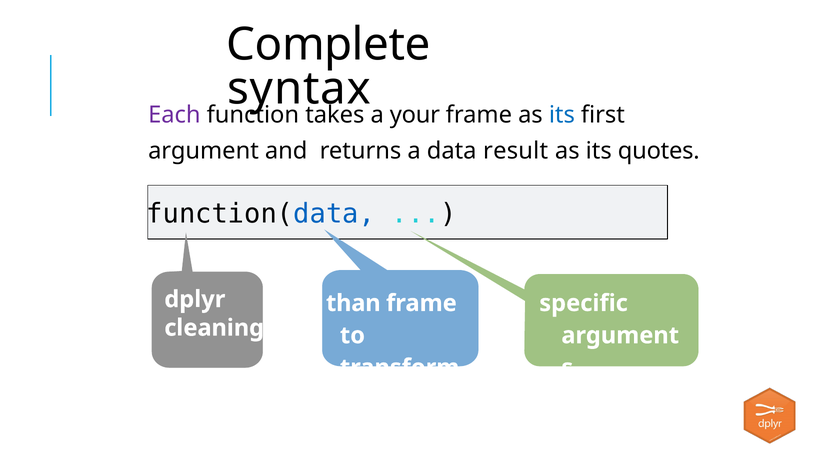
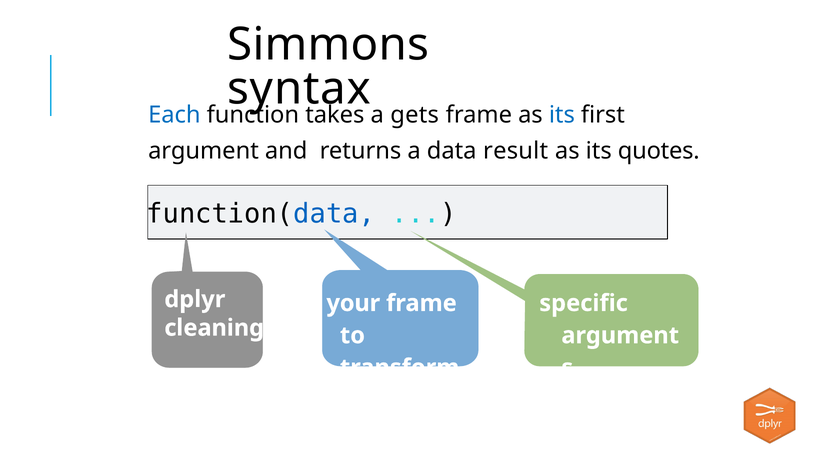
Complete: Complete -> Simmons
Each colour: purple -> blue
your: your -> gets
than: than -> your
